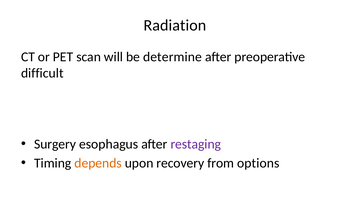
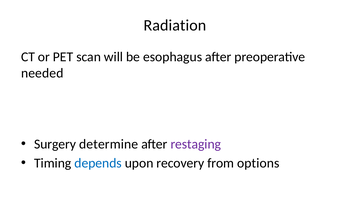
determine: determine -> esophagus
difficult: difficult -> needed
esophagus: esophagus -> determine
depends colour: orange -> blue
